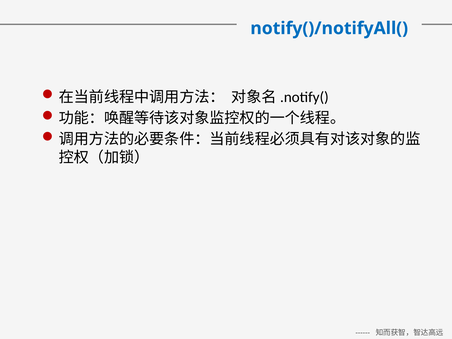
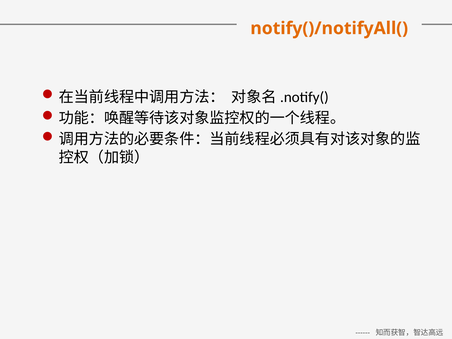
notify()/notifyAll( colour: blue -> orange
